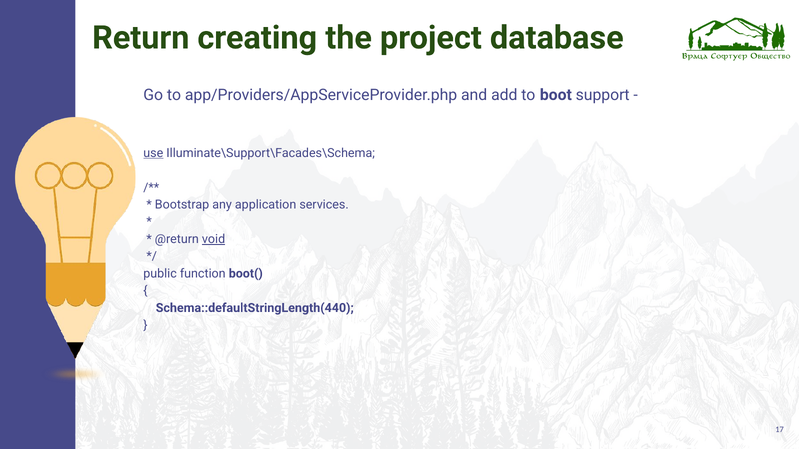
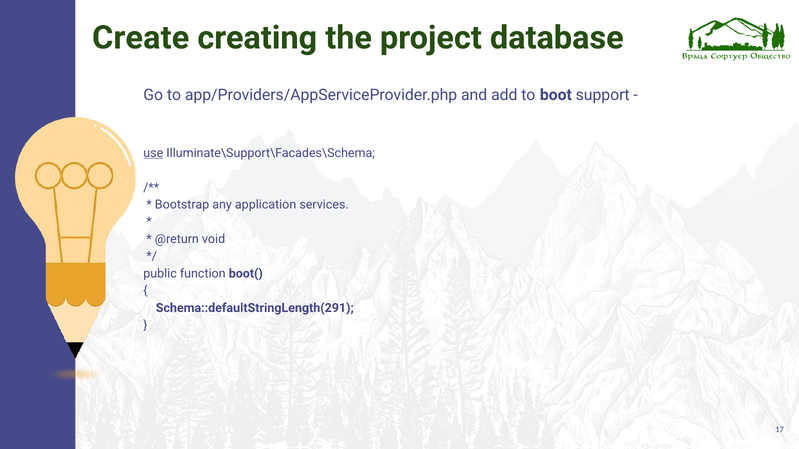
Return: Return -> Create
void underline: present -> none
Schema::defaultStringLength(440: Schema::defaultStringLength(440 -> Schema::defaultStringLength(291
